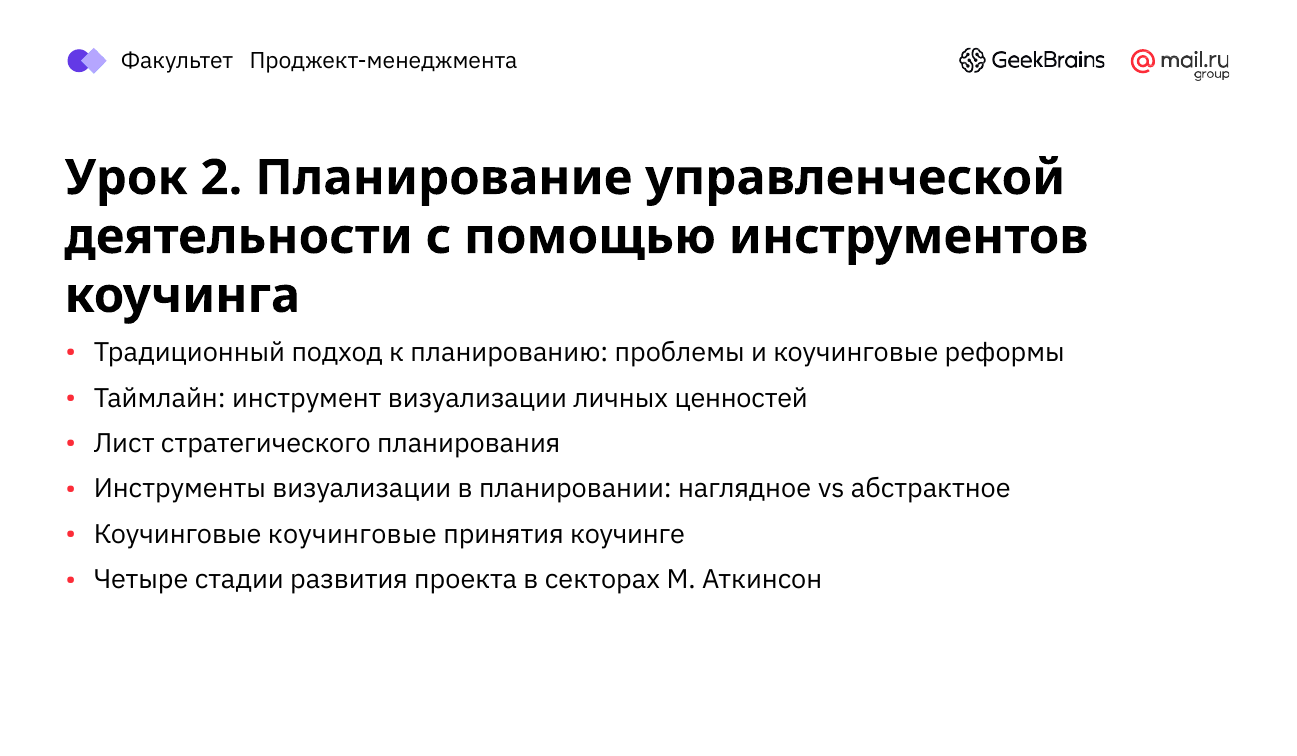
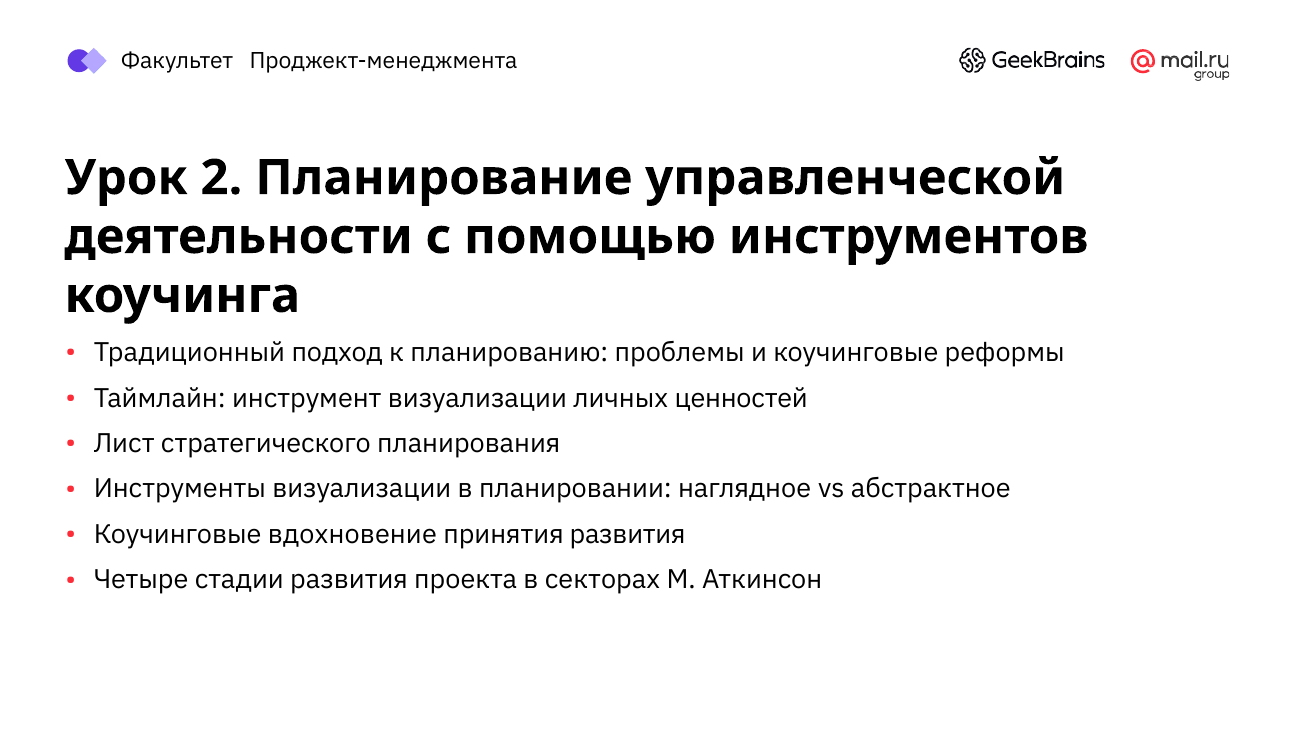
Коучинговые коучинговые: коучинговые -> вдохновение
принятия коучинге: коучинге -> развития
